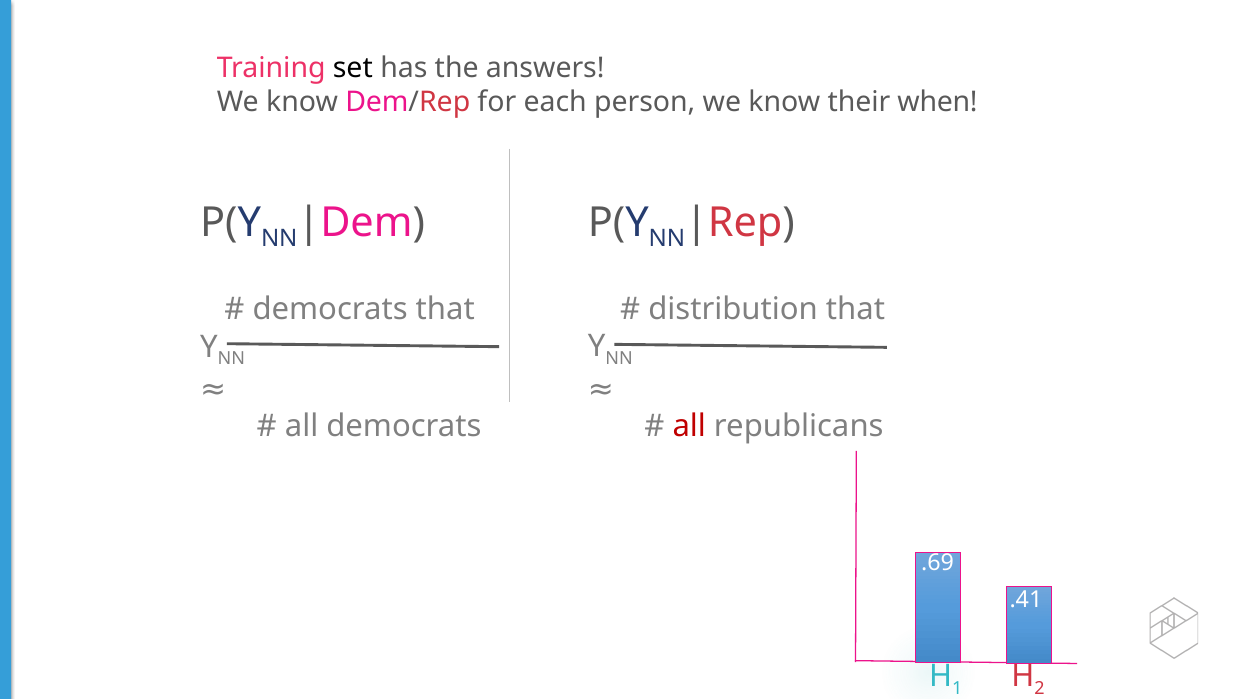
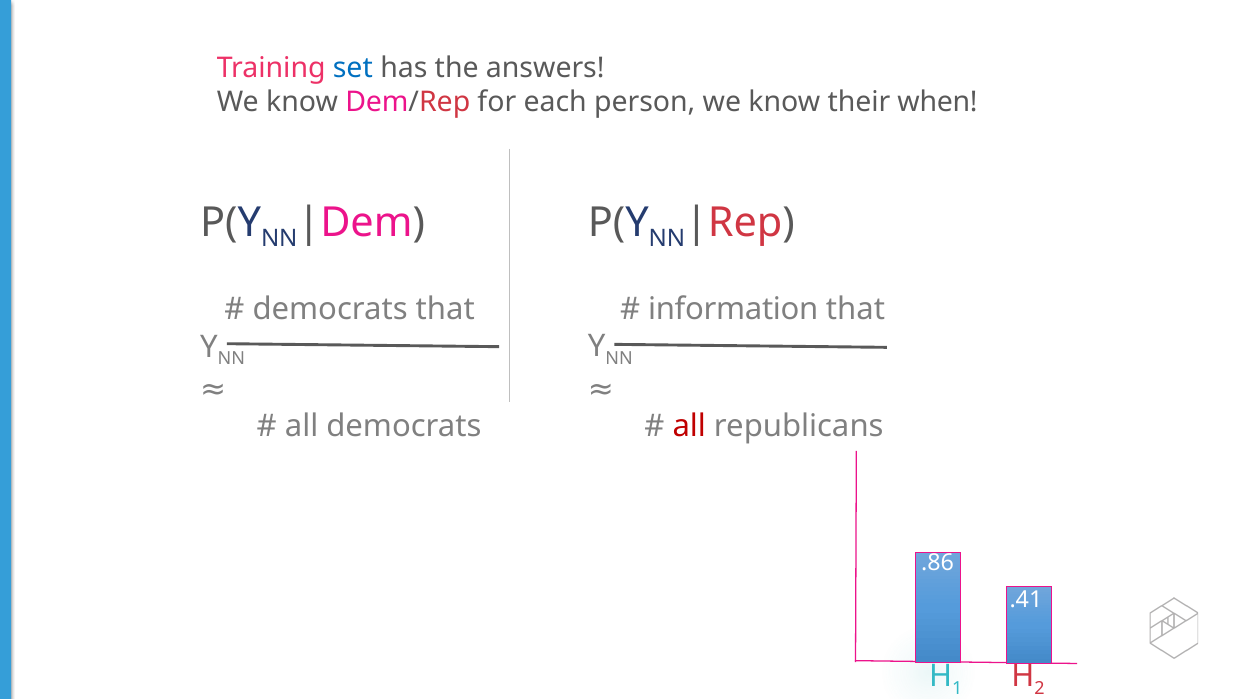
set colour: black -> blue
distribution: distribution -> information
.69: .69 -> .86
